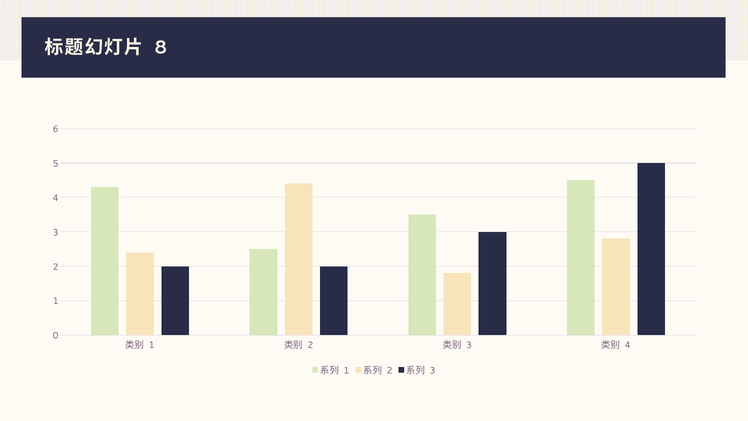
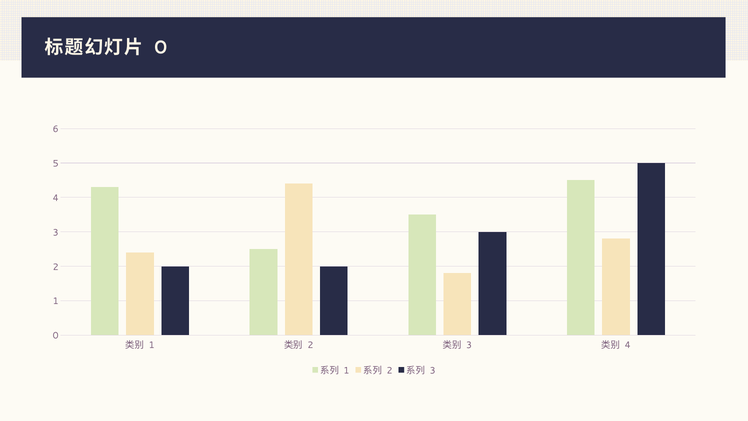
8 at (161, 47): 8 -> 0
